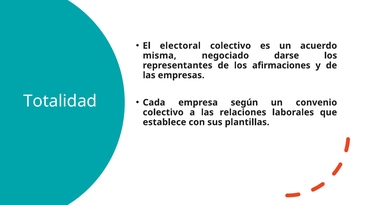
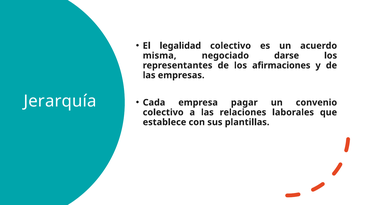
electoral: electoral -> legalidad
Totalidad: Totalidad -> Jerarquía
según: según -> pagar
